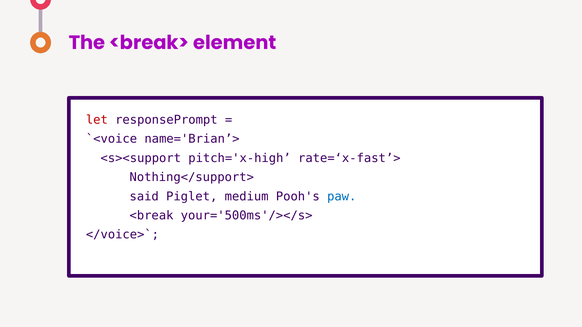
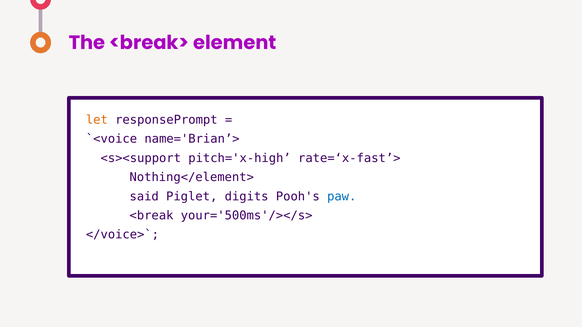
let colour: red -> orange
Nothing</support>: Nothing</support> -> Nothing</element>
medium: medium -> digits
